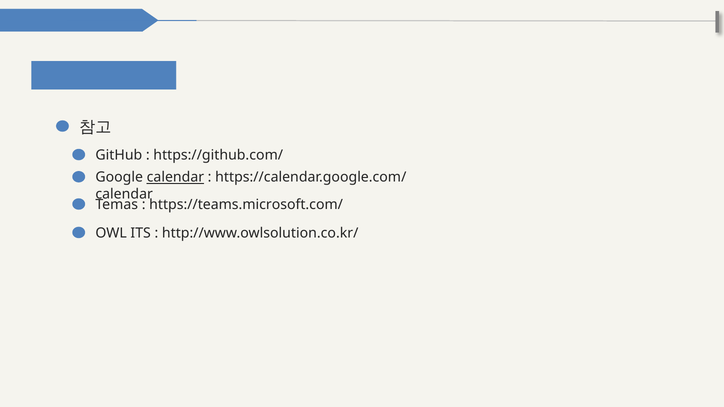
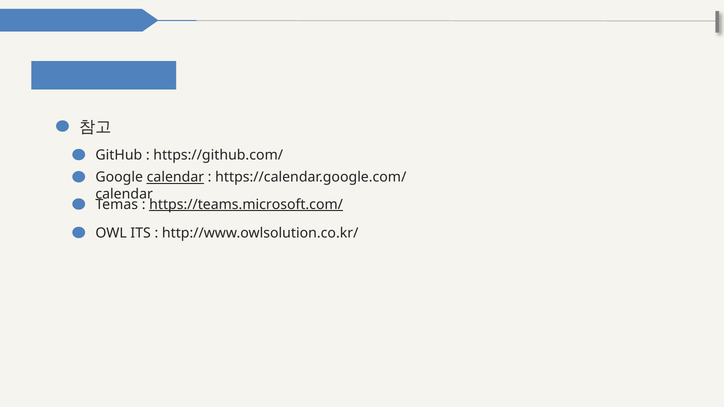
https://teams.microsoft.com/ underline: none -> present
